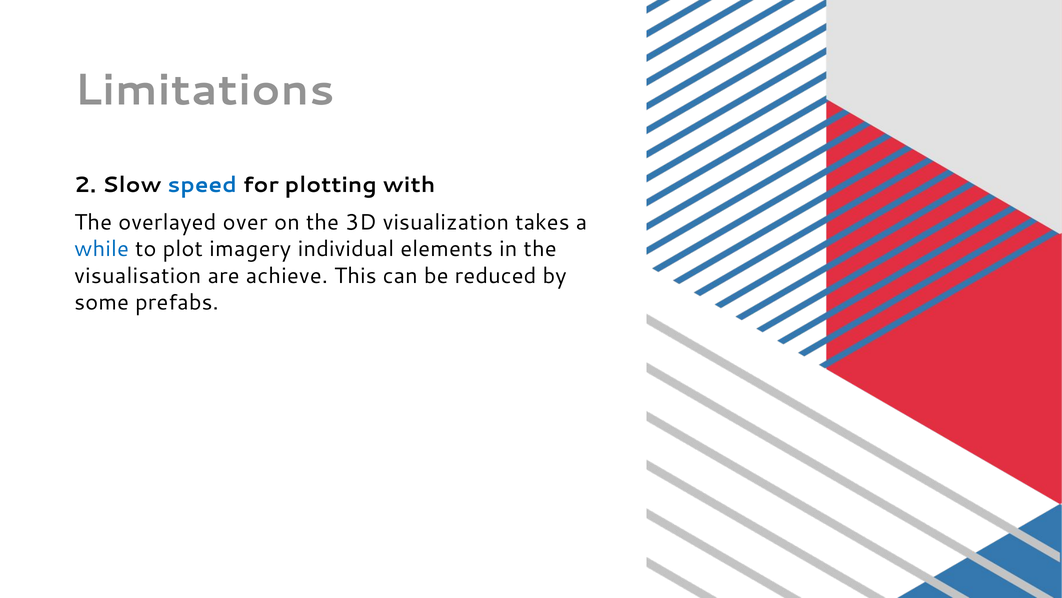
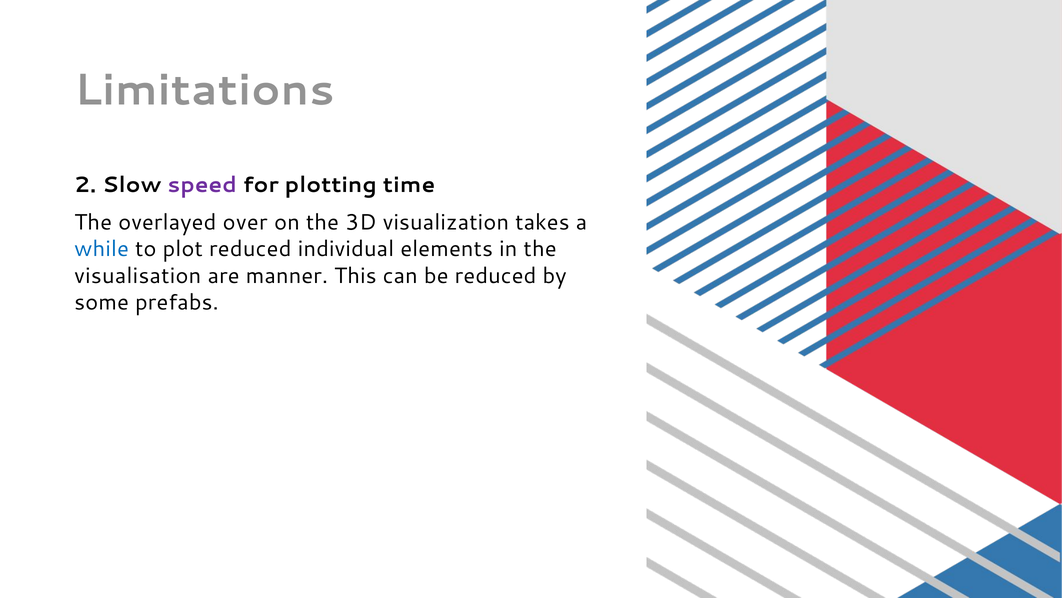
speed colour: blue -> purple
with: with -> time
plot imagery: imagery -> reduced
achieve: achieve -> manner
